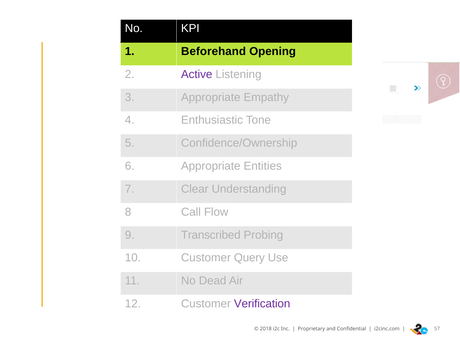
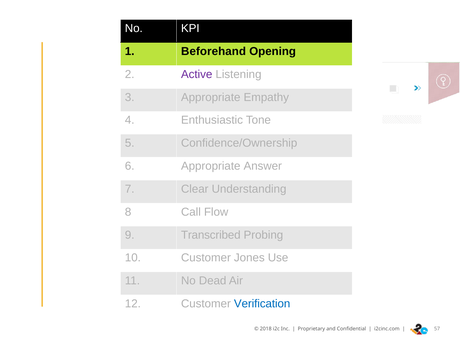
Entities: Entities -> Answer
Query: Query -> Jones
Verification colour: purple -> blue
